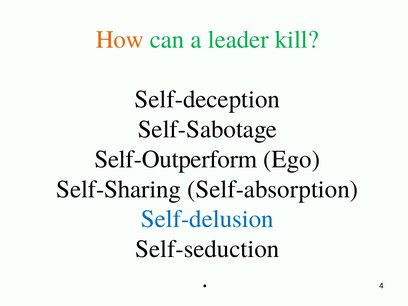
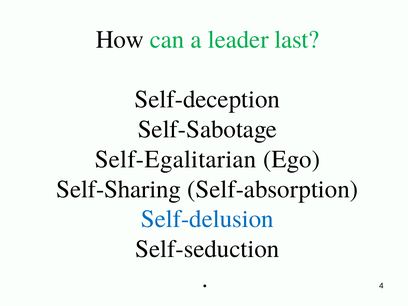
How colour: orange -> black
kill: kill -> last
Self-Outperform: Self-Outperform -> Self-Egalitarian
